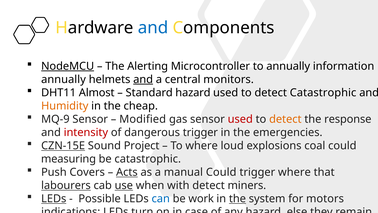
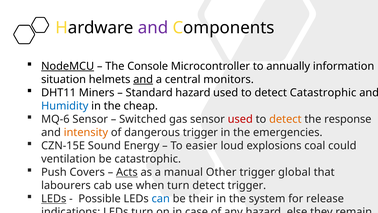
and at (153, 28) colour: blue -> purple
Alerting: Alerting -> Console
annually at (63, 79): annually -> situation
Almost: Almost -> Miners
Humidity colour: orange -> blue
MQ-9: MQ-9 -> MQ-6
Modified: Modified -> Switched
intensity colour: red -> orange
CZN-15E underline: present -> none
Project: Project -> Energy
To where: where -> easier
measuring: measuring -> ventilation
manual Could: Could -> Other
trigger where: where -> global
labourers underline: present -> none
use underline: present -> none
when with: with -> turn
detect miners: miners -> trigger
work: work -> their
the at (237, 198) underline: present -> none
motors: motors -> release
